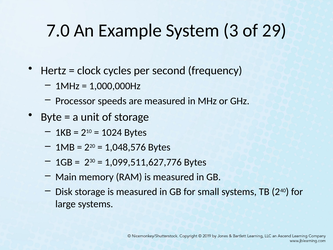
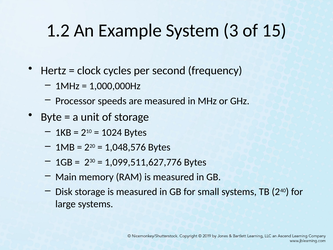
7.0: 7.0 -> 1.2
29: 29 -> 15
